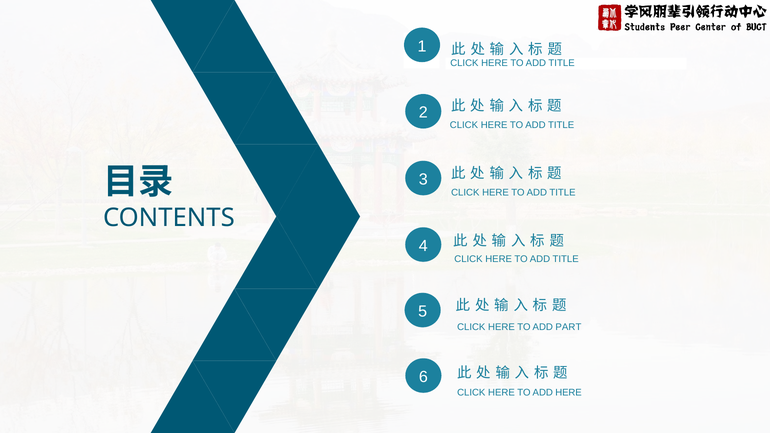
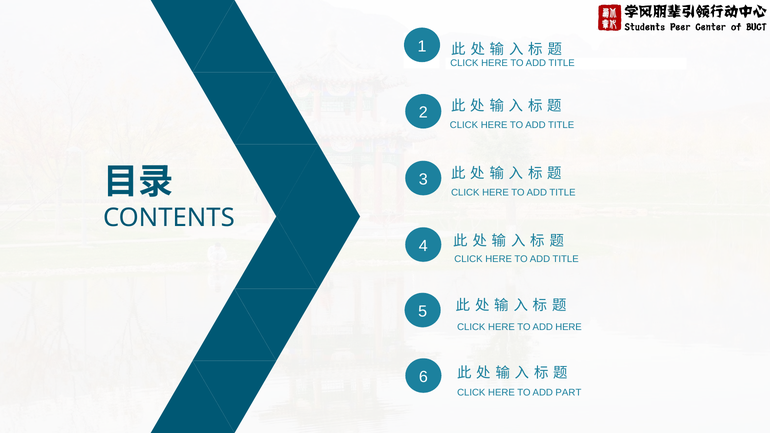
ADD PART: PART -> HERE
ADD HERE: HERE -> PART
